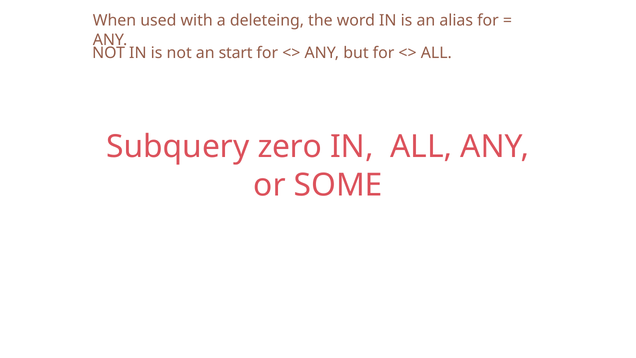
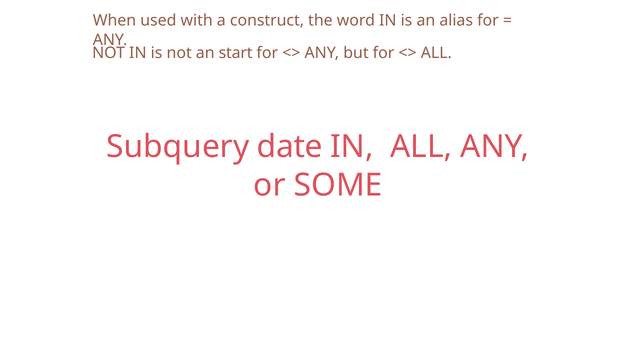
deleteing: deleteing -> construct
zero: zero -> date
